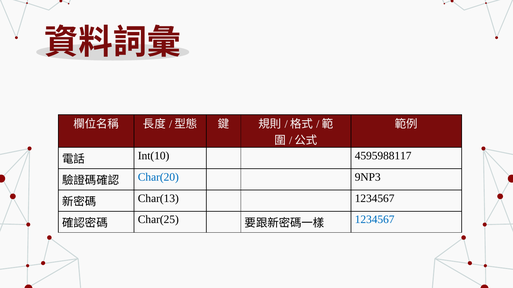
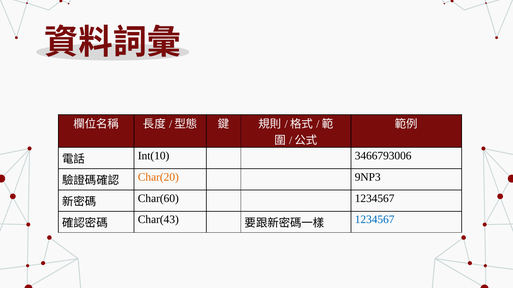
4595988117: 4595988117 -> 3466793006
Char(20 colour: blue -> orange
Char(13: Char(13 -> Char(60
Char(25: Char(25 -> Char(43
